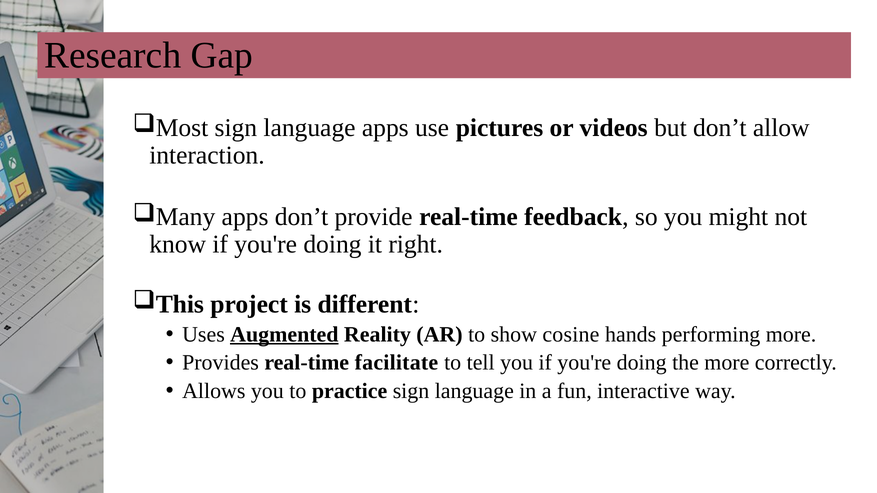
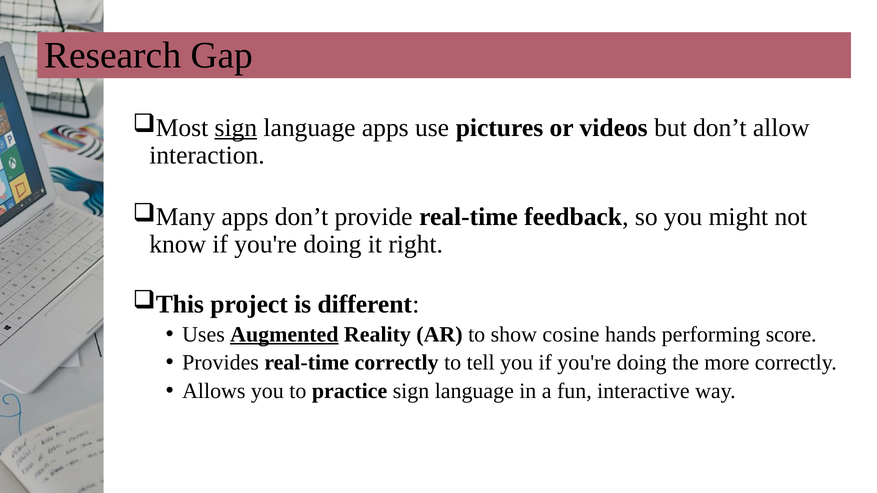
sign at (236, 128) underline: none -> present
performing more: more -> score
real-time facilitate: facilitate -> correctly
